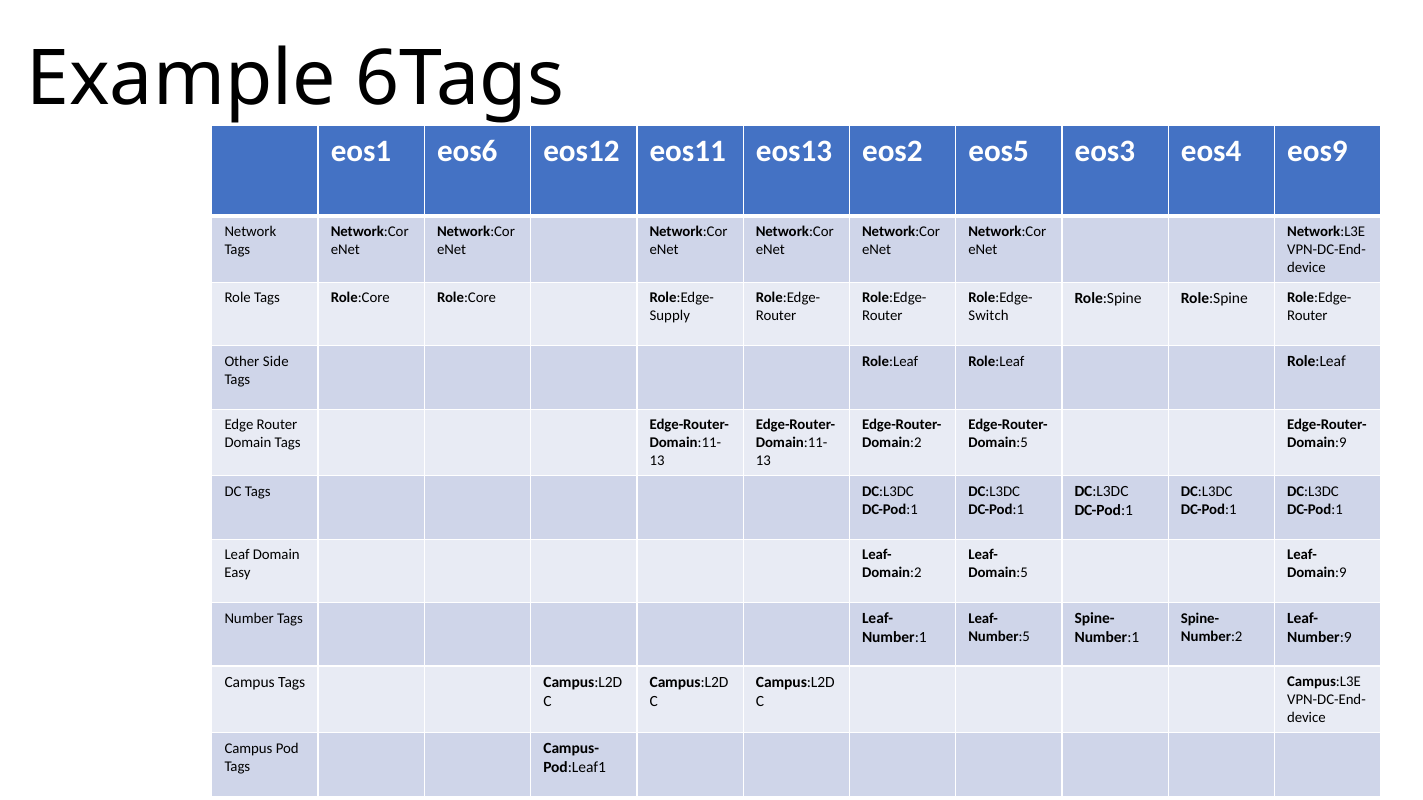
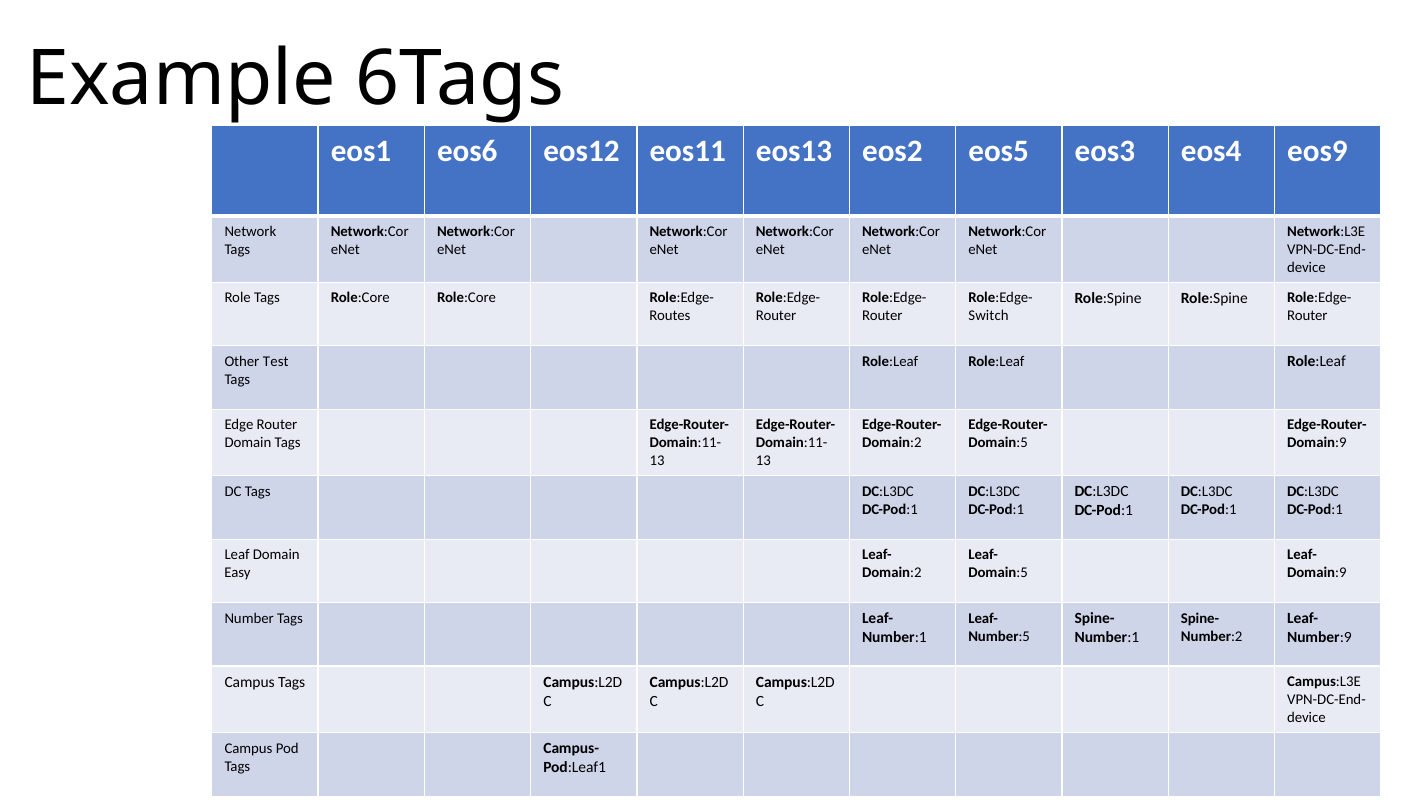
Supply: Supply -> Routes
Side: Side -> Test
